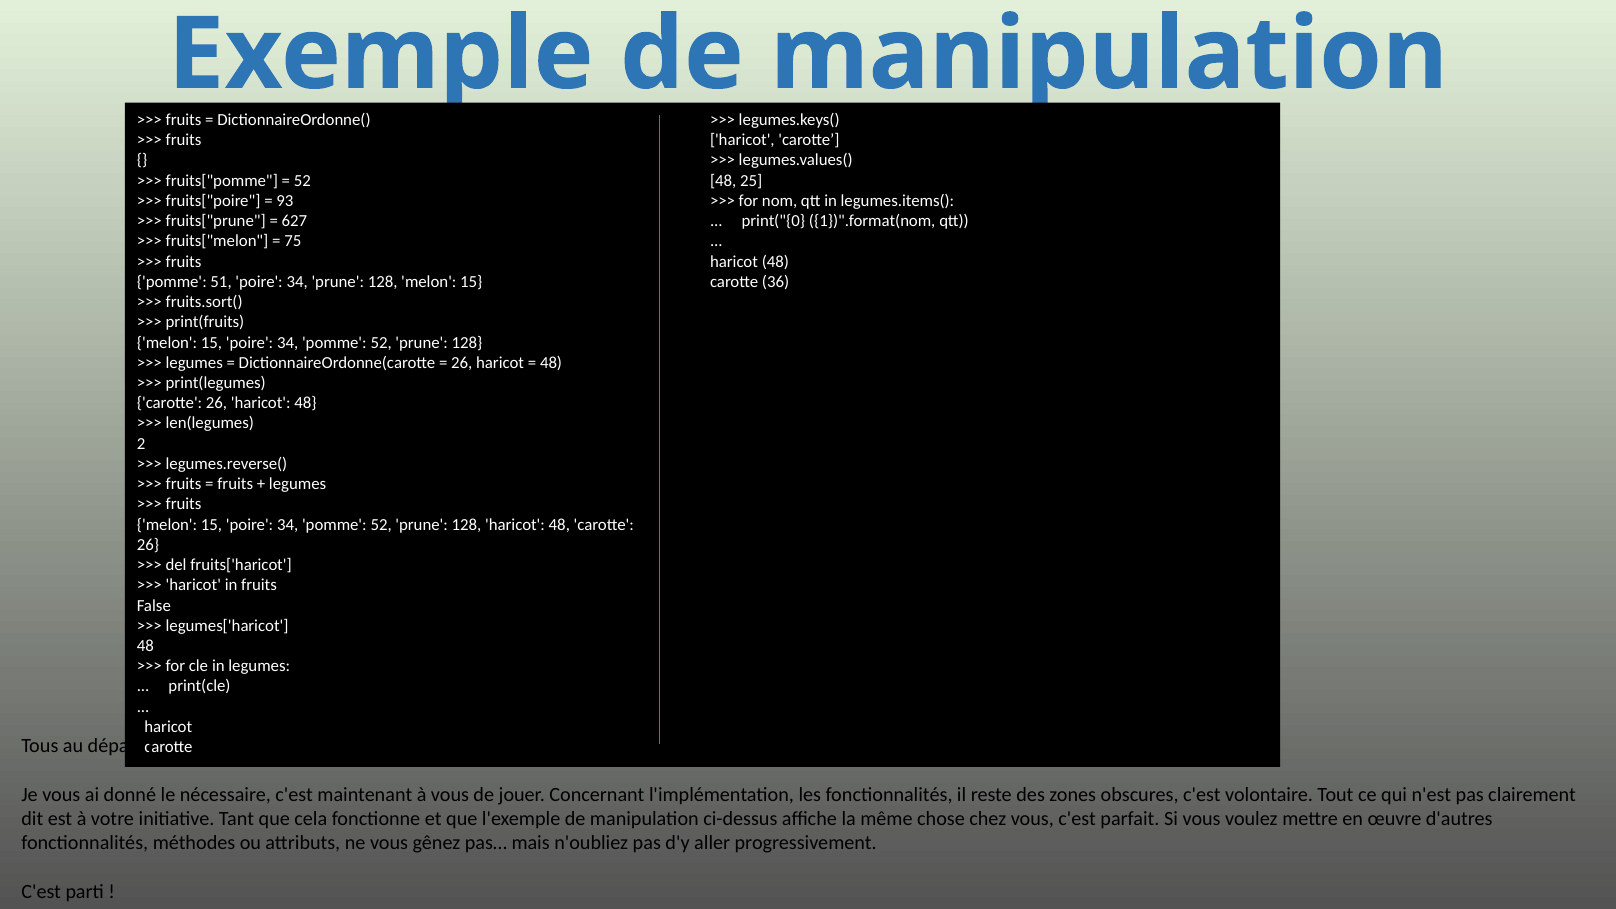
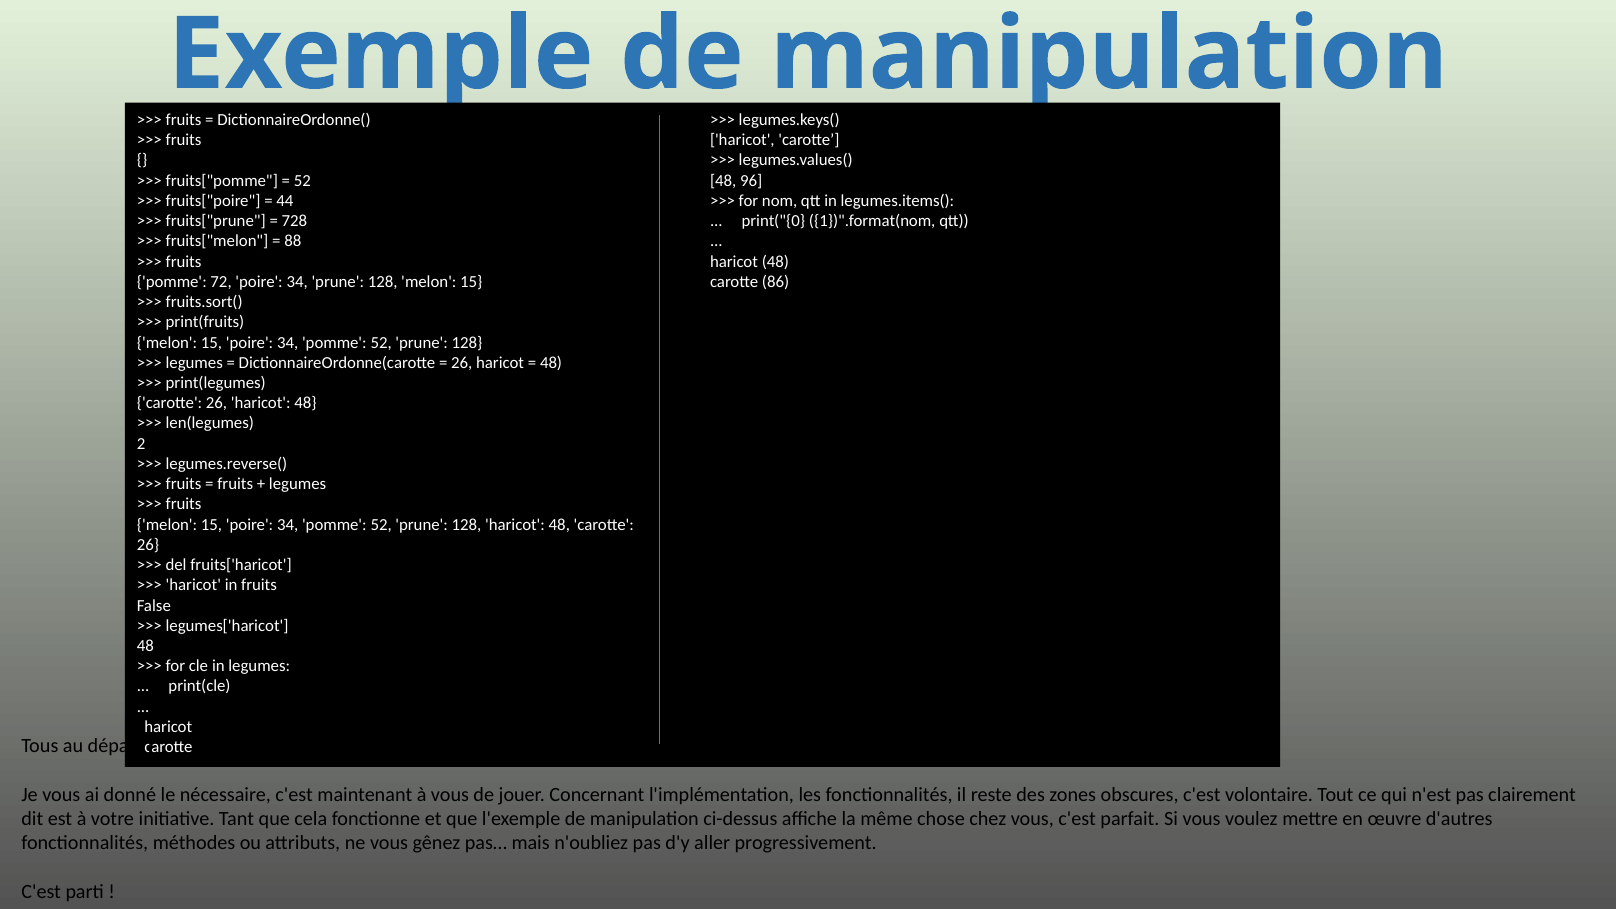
25: 25 -> 96
93: 93 -> 44
627: 627 -> 728
75: 75 -> 88
51: 51 -> 72
36: 36 -> 86
